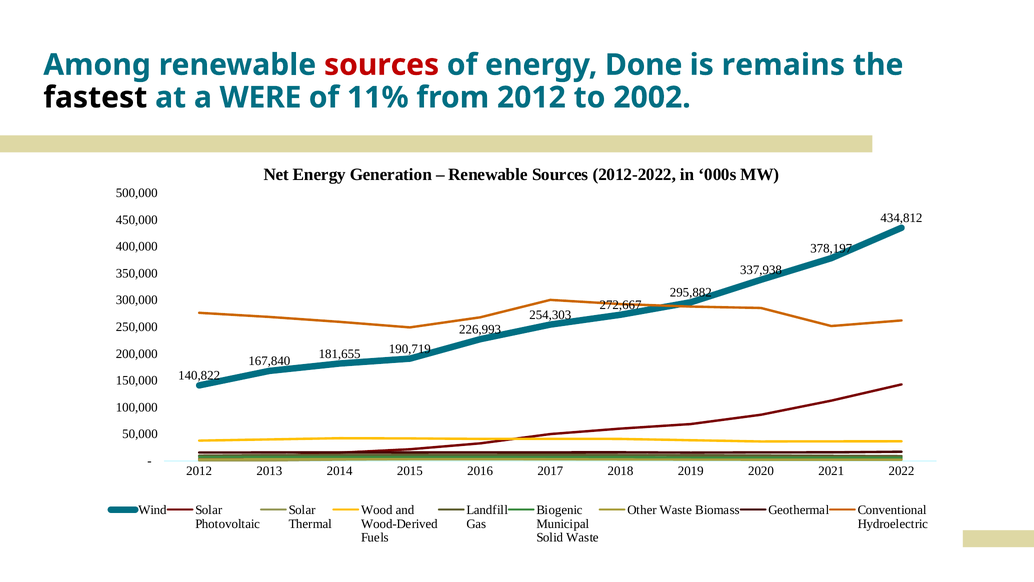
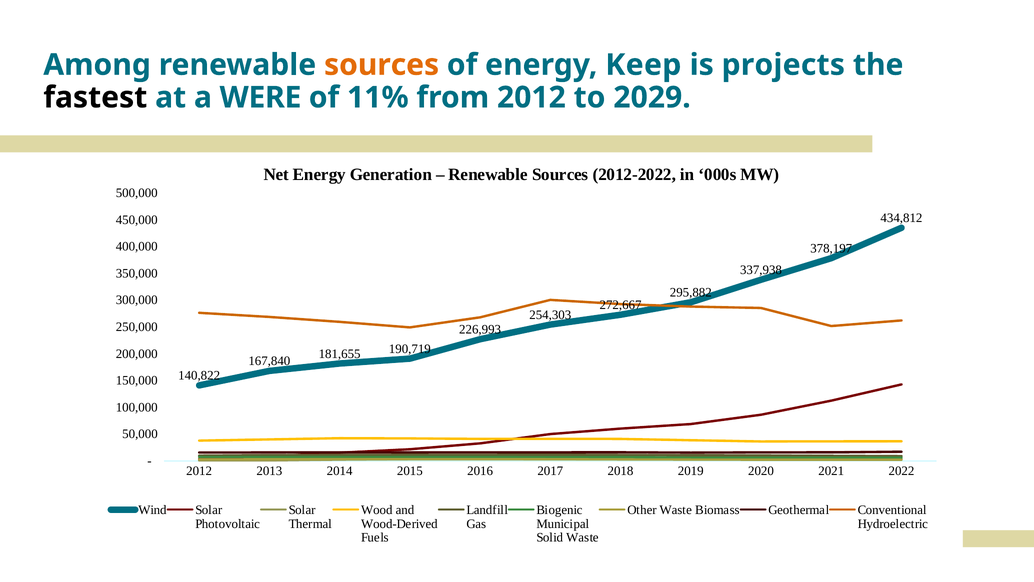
sources at (382, 65) colour: red -> orange
Done: Done -> Keep
remains: remains -> projects
2002: 2002 -> 2029
